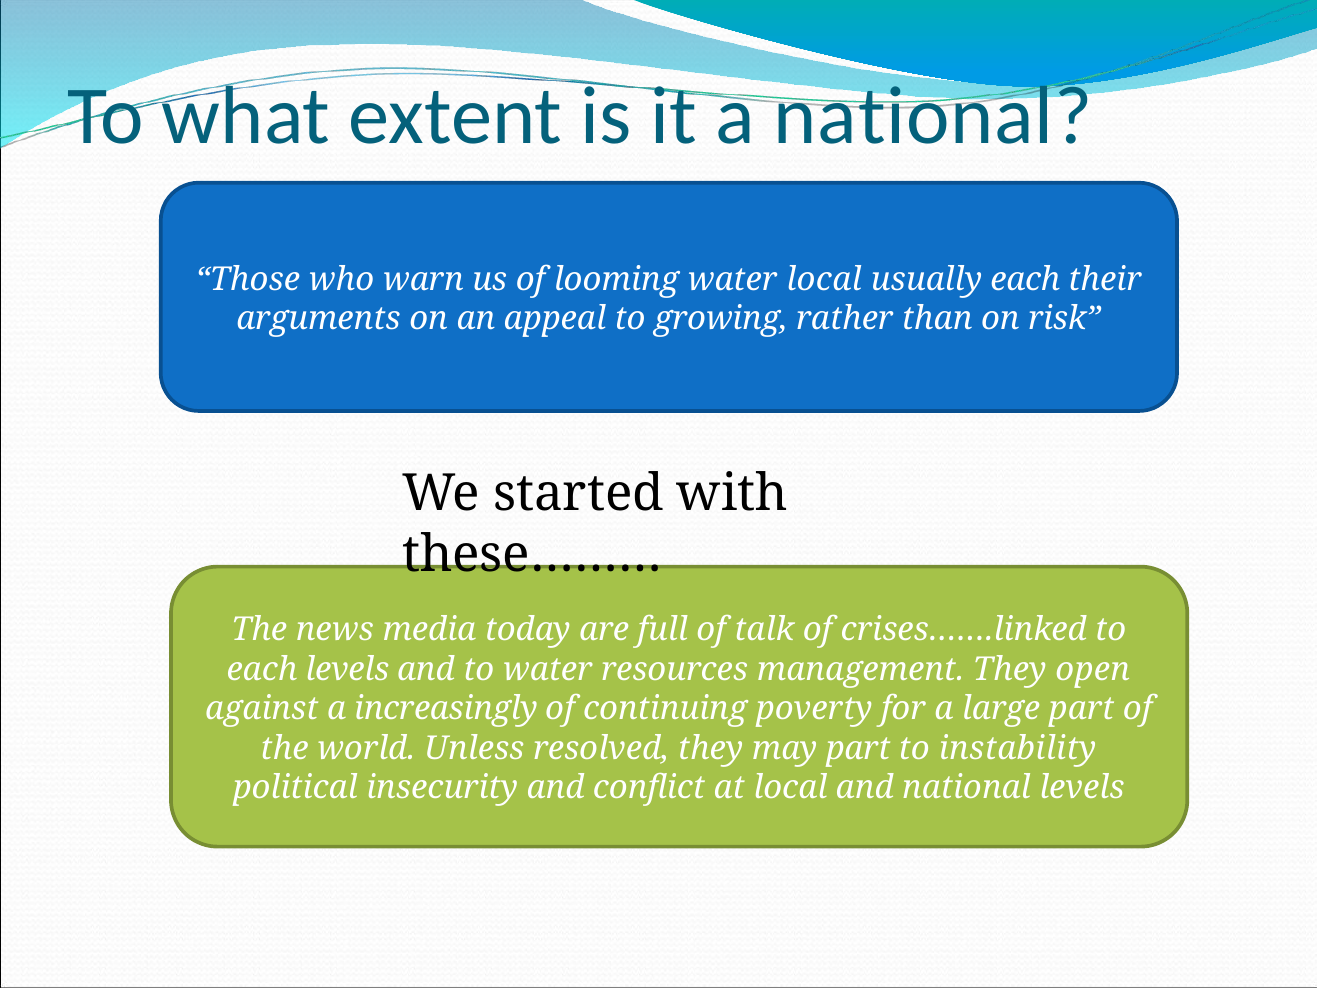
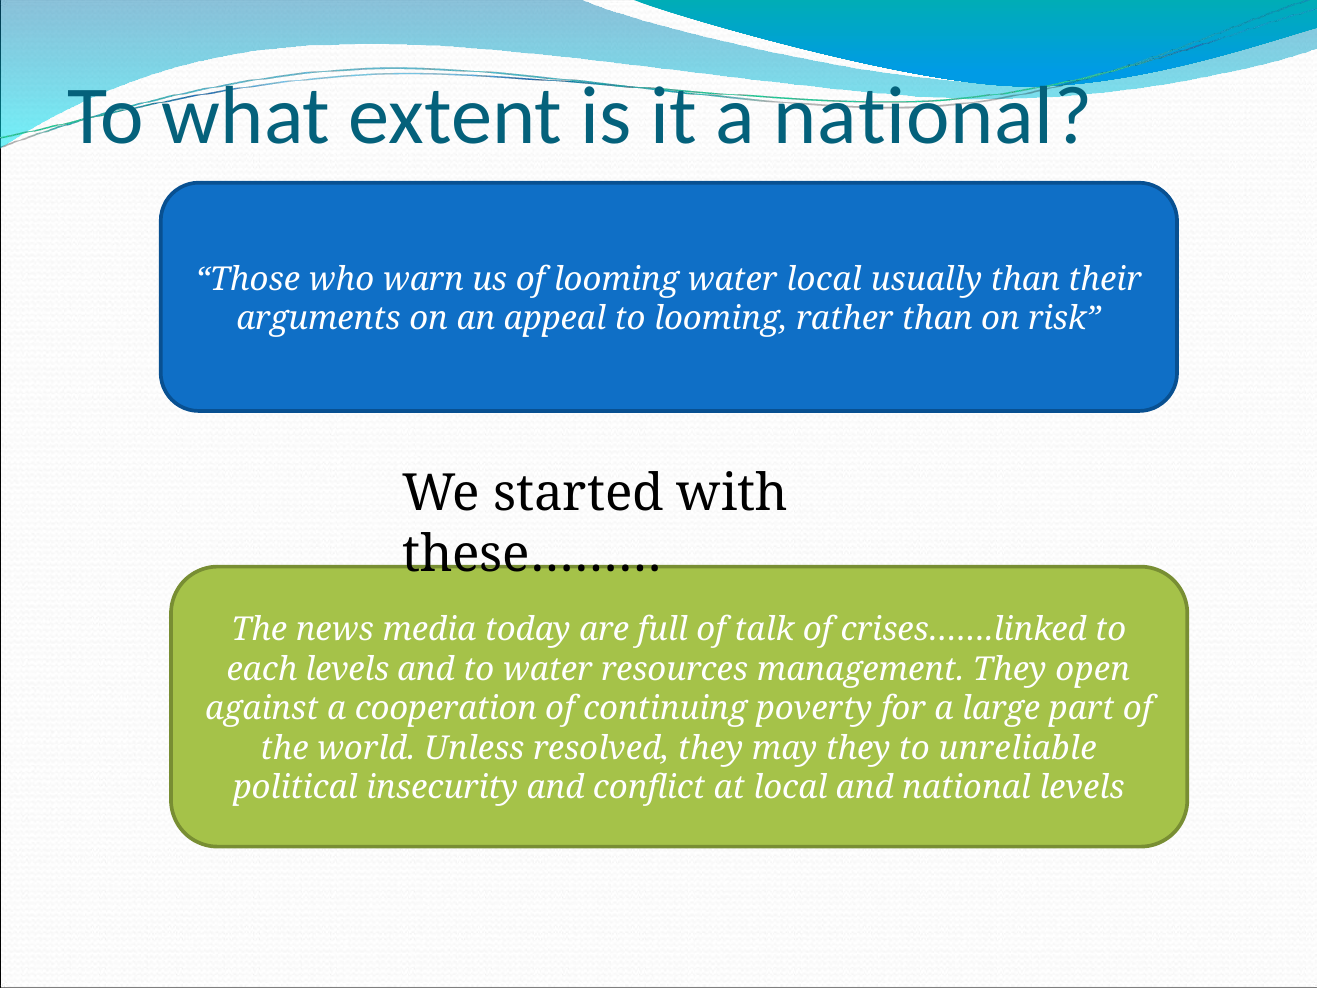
usually each: each -> than
to growing: growing -> looming
increasingly: increasingly -> cooperation
may part: part -> they
instability: instability -> unreliable
